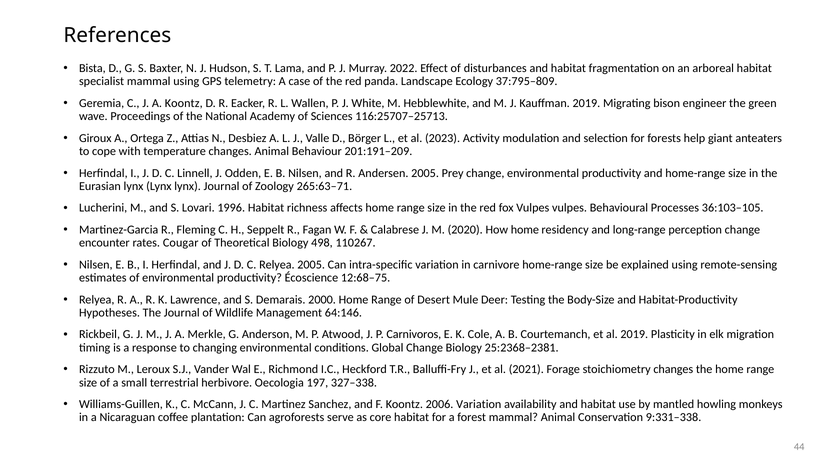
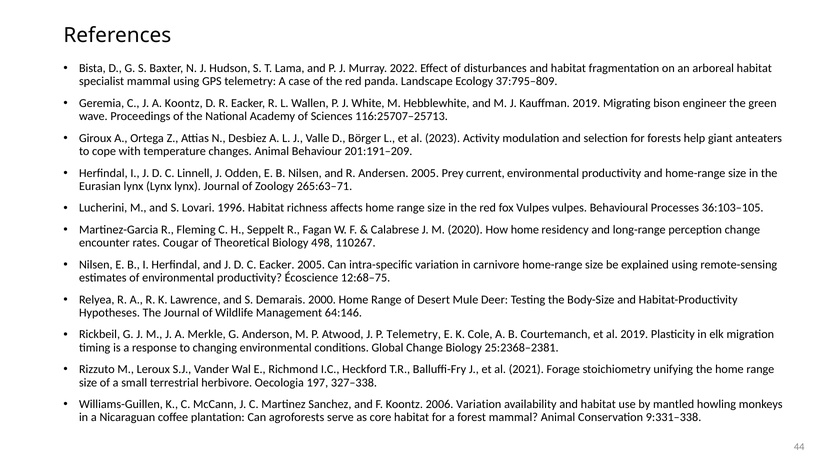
Prey change: change -> current
C Relyea: Relyea -> Eacker
P Carnivoros: Carnivoros -> Telemetry
stoichiometry changes: changes -> unifying
